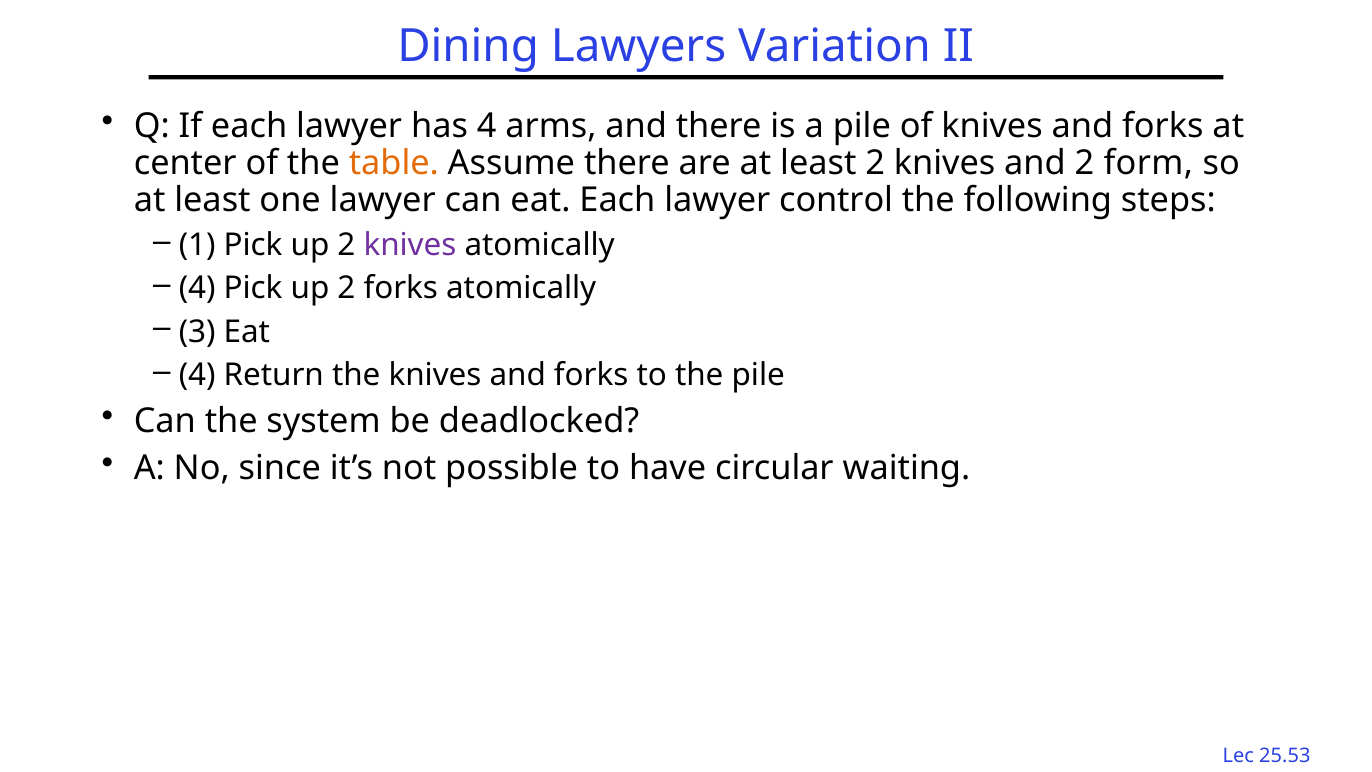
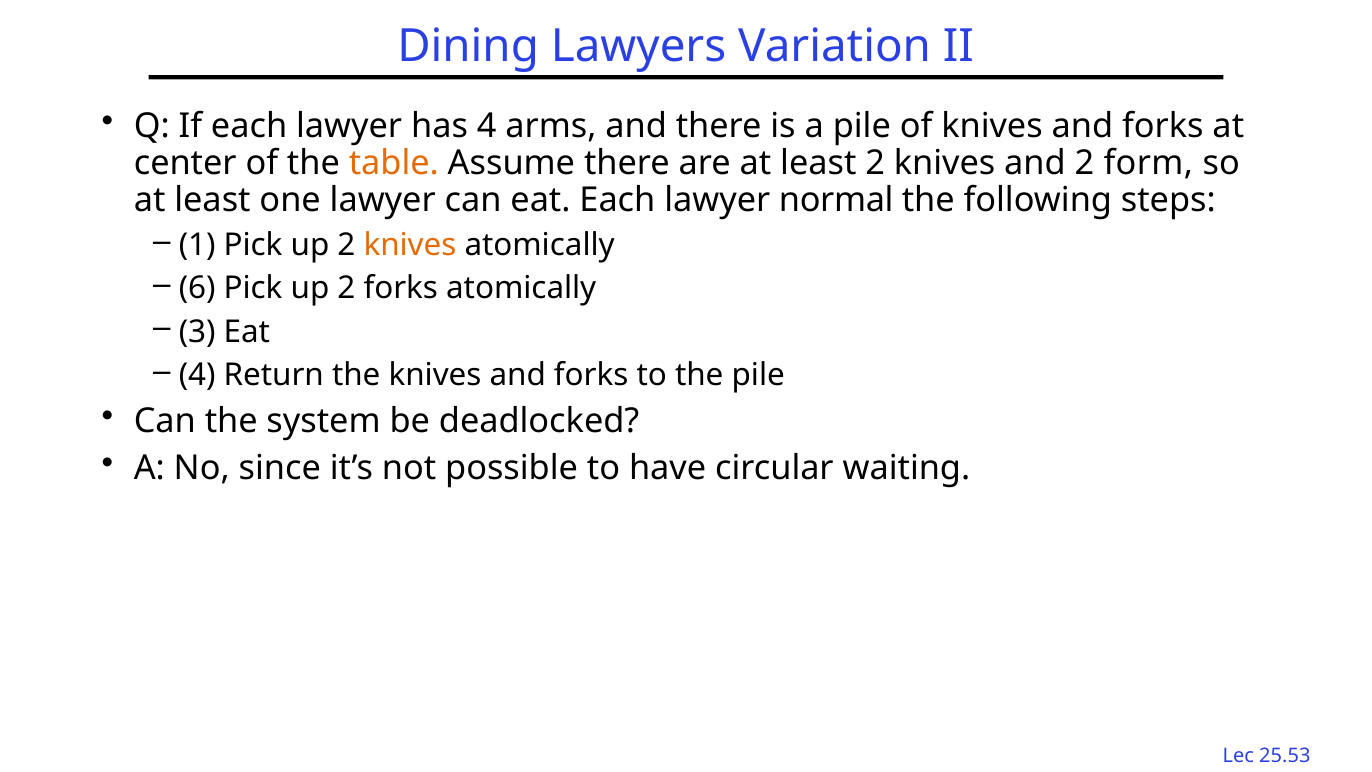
control: control -> normal
knives at (410, 245) colour: purple -> orange
4 at (197, 289): 4 -> 6
